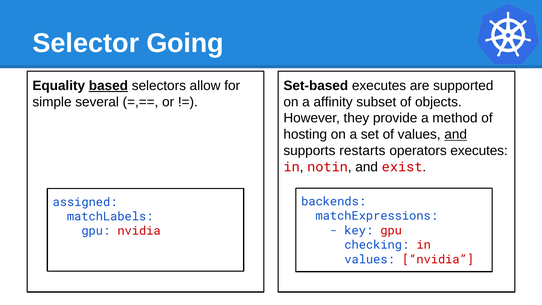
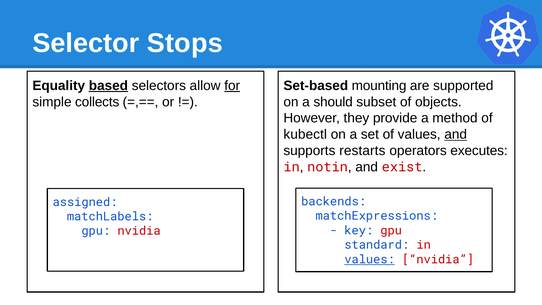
Going: Going -> Stops
for underline: none -> present
Set-based executes: executes -> mounting
several: several -> collects
affinity: affinity -> should
hosting: hosting -> kubectl
checking: checking -> standard
values at (370, 259) underline: none -> present
